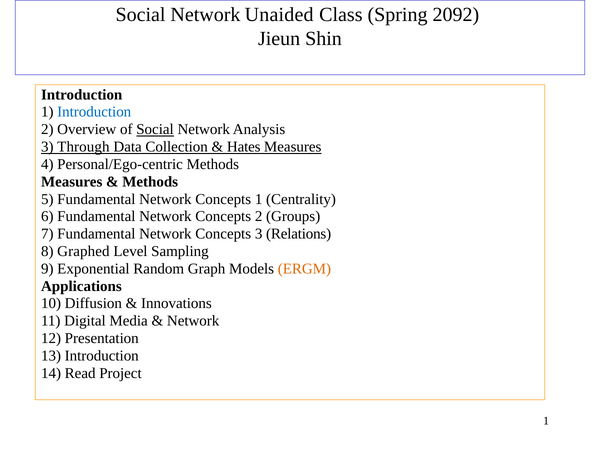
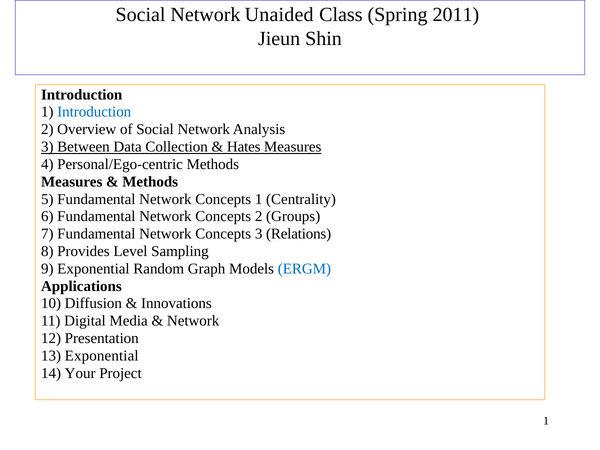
2092: 2092 -> 2011
Social at (155, 129) underline: present -> none
Through: Through -> Between
Graphed: Graphed -> Provides
ERGM colour: orange -> blue
13 Introduction: Introduction -> Exponential
Read: Read -> Your
